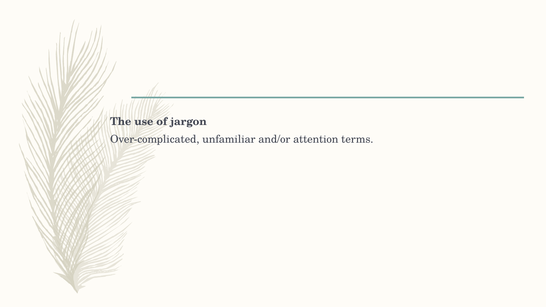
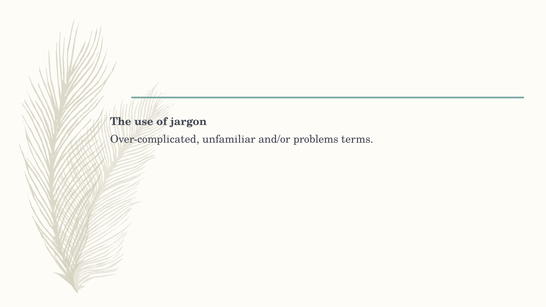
attention: attention -> problems
